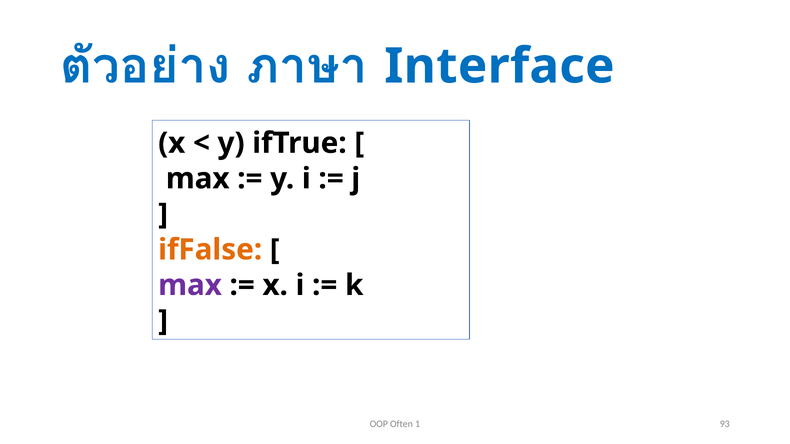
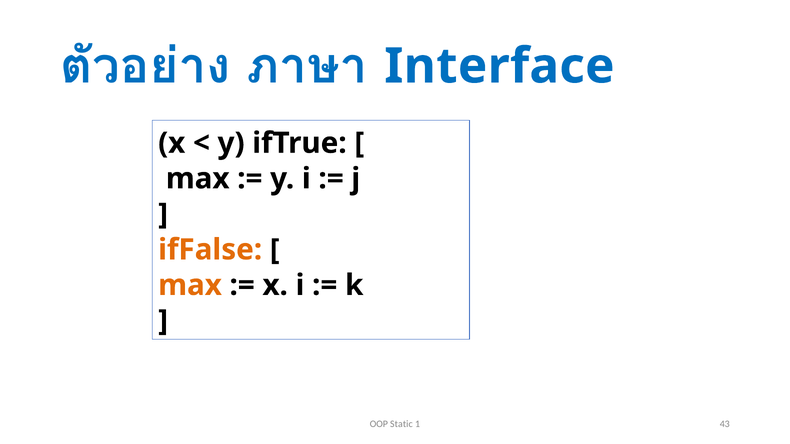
max at (190, 285) colour: purple -> orange
Often: Often -> Static
93: 93 -> 43
